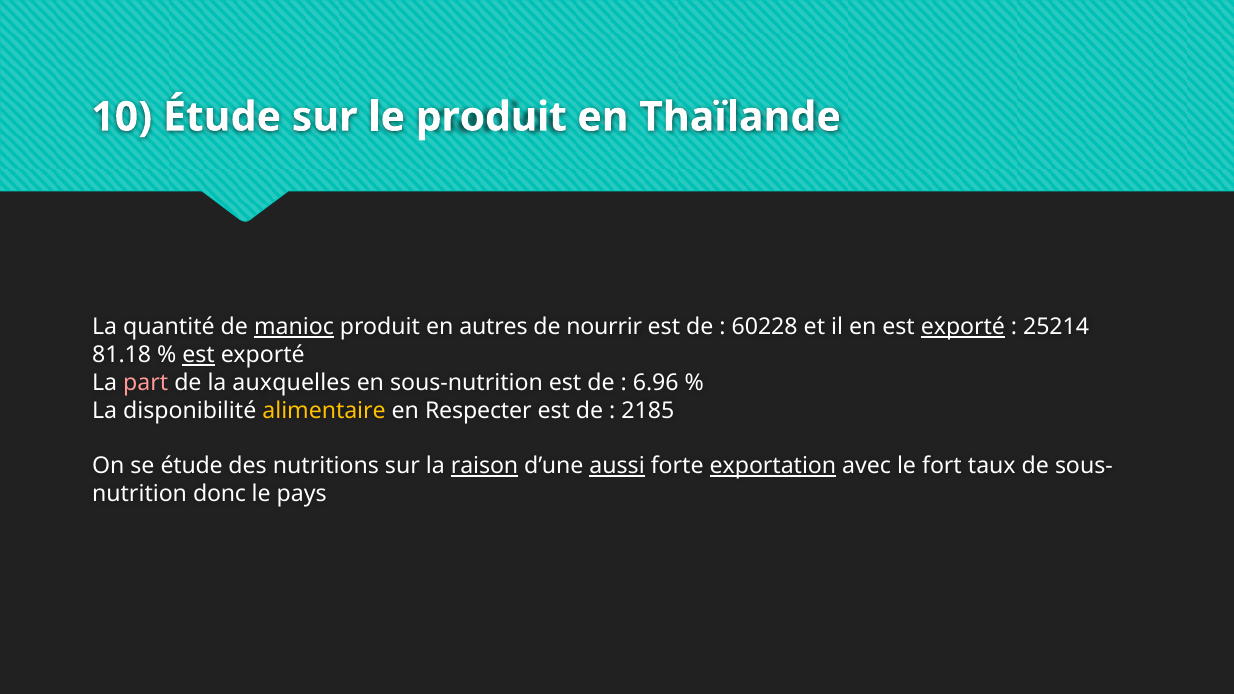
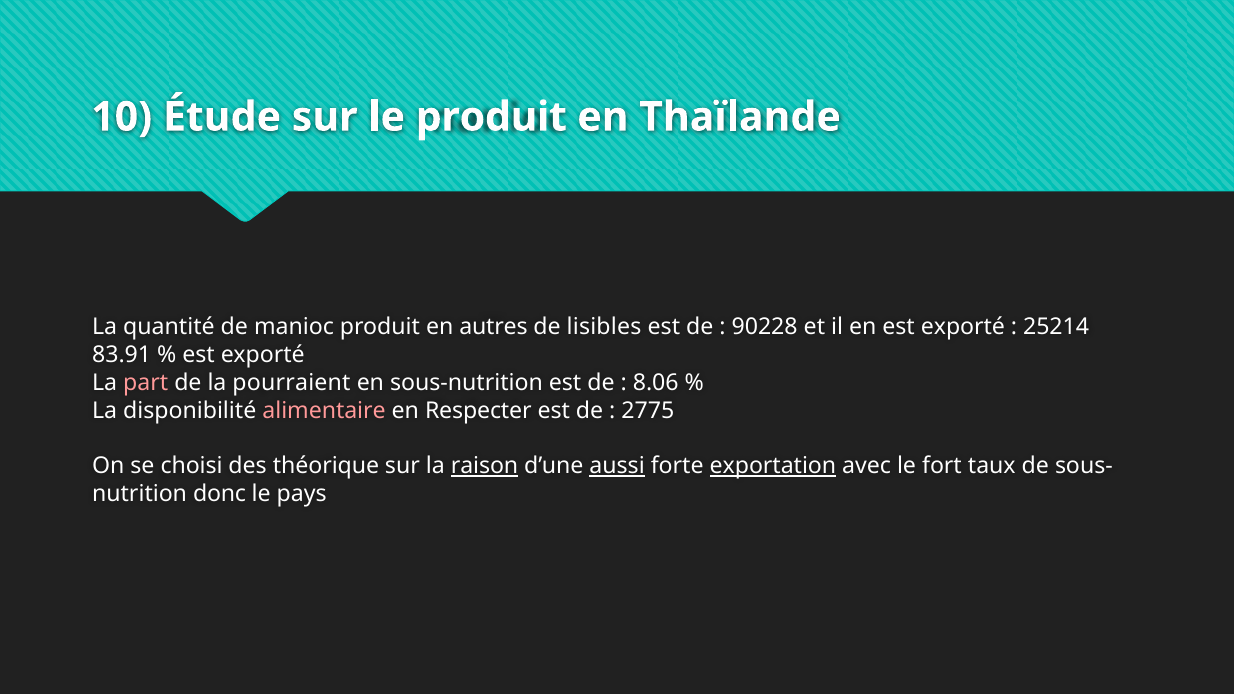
manioc underline: present -> none
nourrir: nourrir -> lisibles
60228: 60228 -> 90228
exporté at (963, 327) underline: present -> none
81.18: 81.18 -> 83.91
est at (199, 355) underline: present -> none
auxquelles: auxquelles -> pourraient
6.96: 6.96 -> 8.06
alimentaire colour: yellow -> pink
2185: 2185 -> 2775
se étude: étude -> choisi
nutritions: nutritions -> théorique
